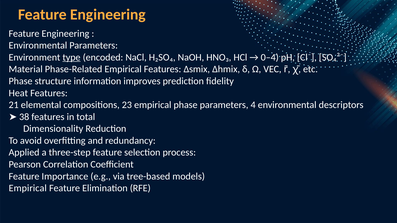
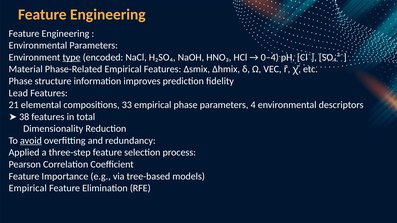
Heat: Heat -> Lead
23: 23 -> 33
avoid underline: none -> present
